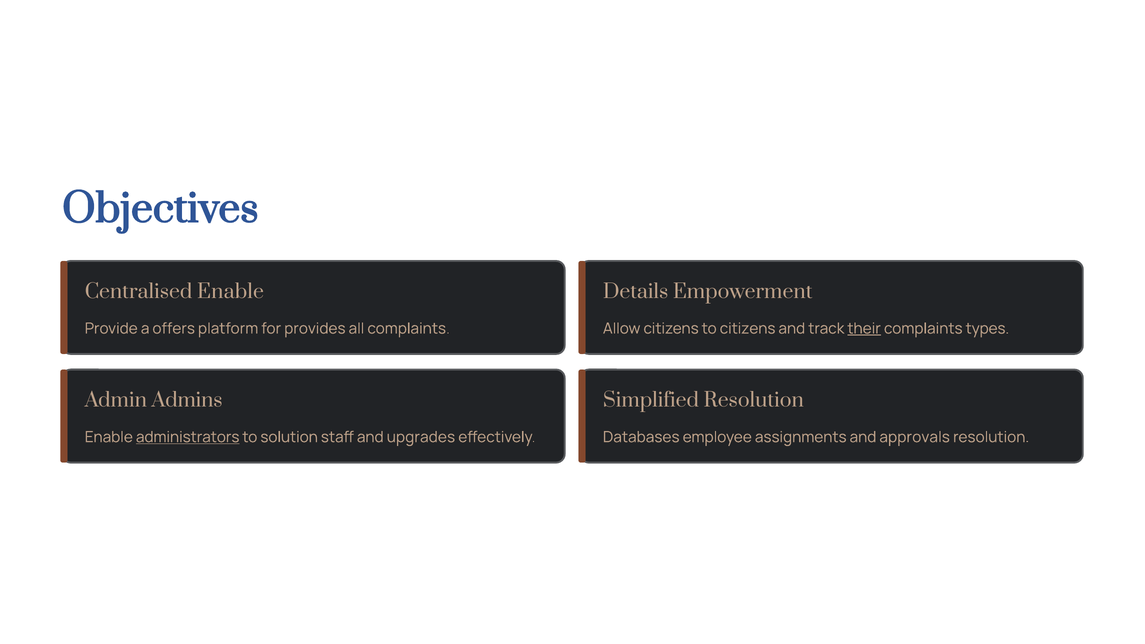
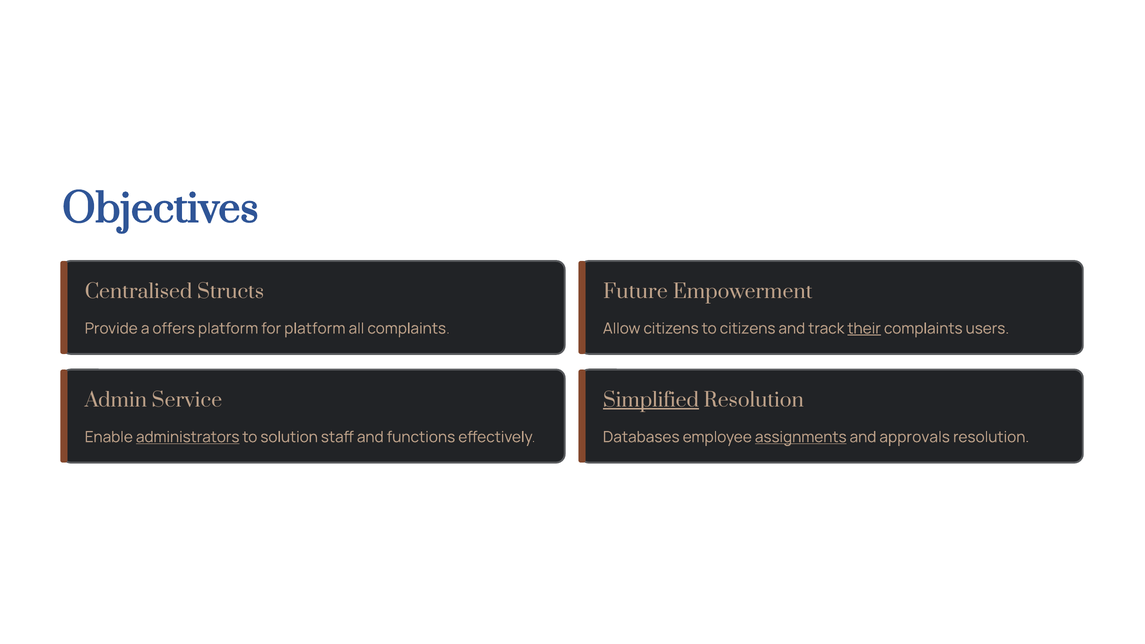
Centralised Enable: Enable -> Structs
Details: Details -> Future
for provides: provides -> platform
types: types -> users
Admins: Admins -> Service
Simplified underline: none -> present
upgrades: upgrades -> functions
assignments underline: none -> present
